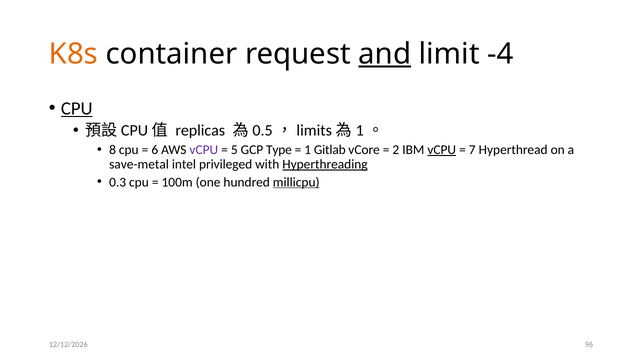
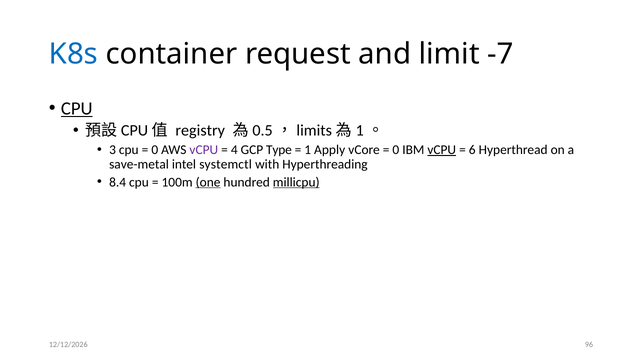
K8s colour: orange -> blue
and underline: present -> none
-4: -4 -> -7
replicas: replicas -> registry
8: 8 -> 3
6 at (155, 150): 6 -> 0
5: 5 -> 4
Gitlab: Gitlab -> Apply
2 at (396, 150): 2 -> 0
7: 7 -> 6
privileged: privileged -> systemctl
Hyperthreading underline: present -> none
0.3: 0.3 -> 8.4
one underline: none -> present
